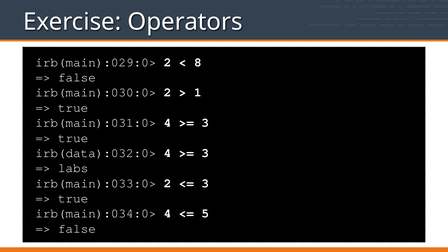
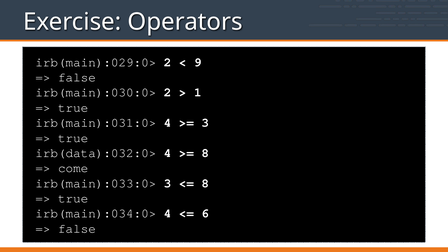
8: 8 -> 9
3 at (205, 153): 3 -> 8
labs: labs -> come
irb(main):033:0> 2: 2 -> 3
3 at (205, 183): 3 -> 8
5: 5 -> 6
